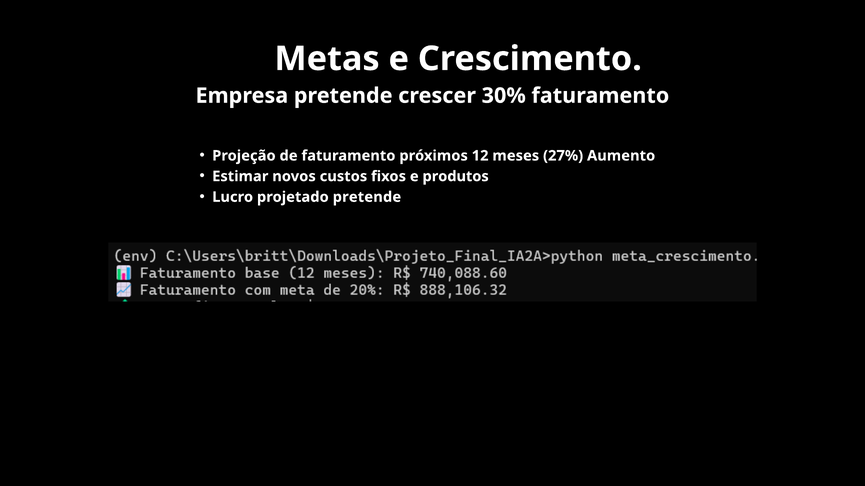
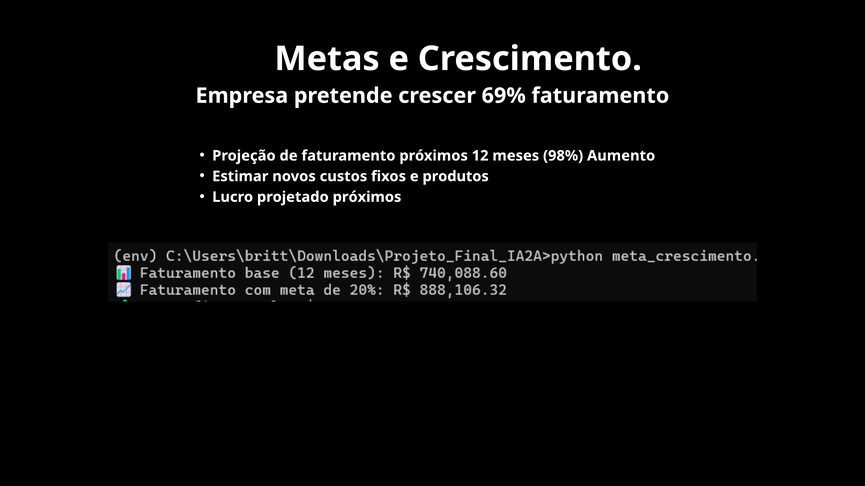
30%: 30% -> 69%
27%: 27% -> 98%
projetado pretende: pretende -> próximos
